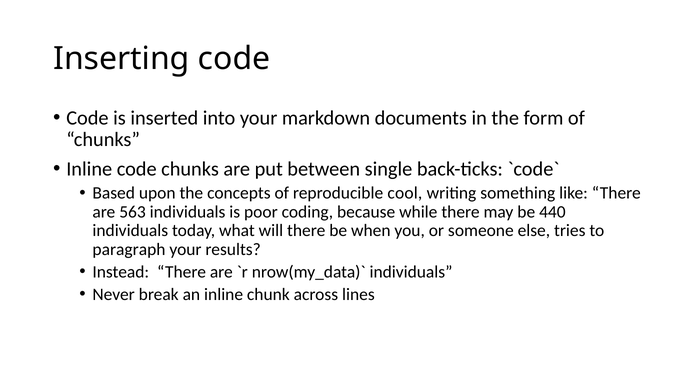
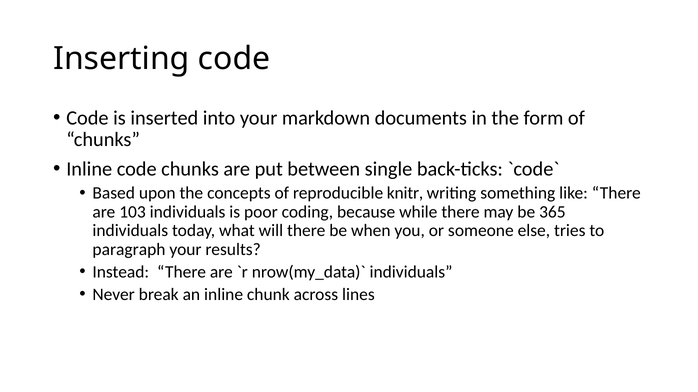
cool: cool -> knitr
563: 563 -> 103
440: 440 -> 365
